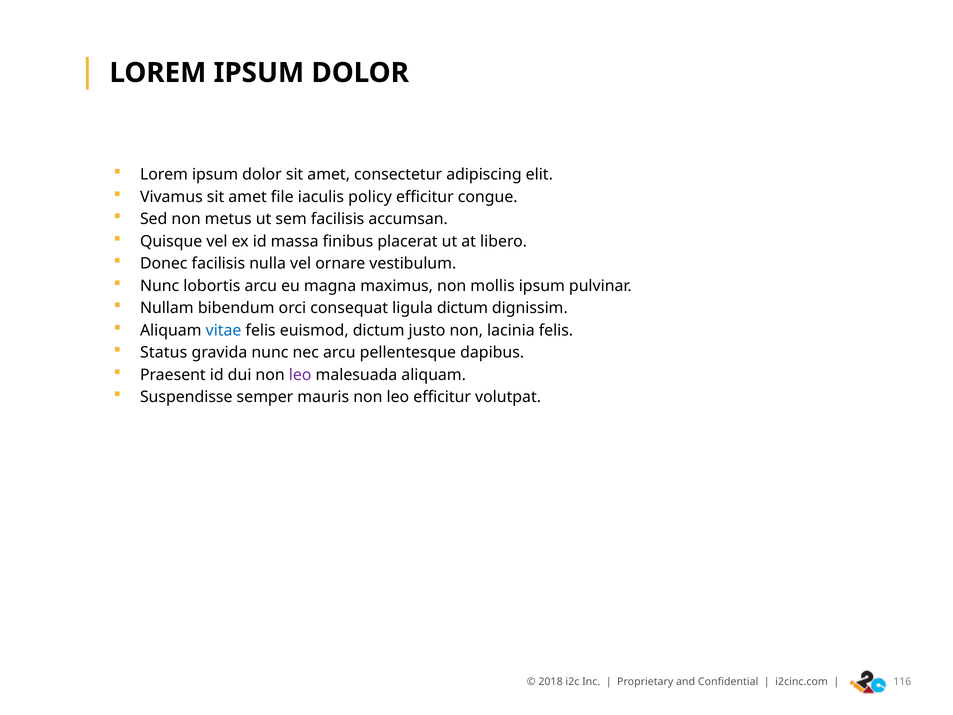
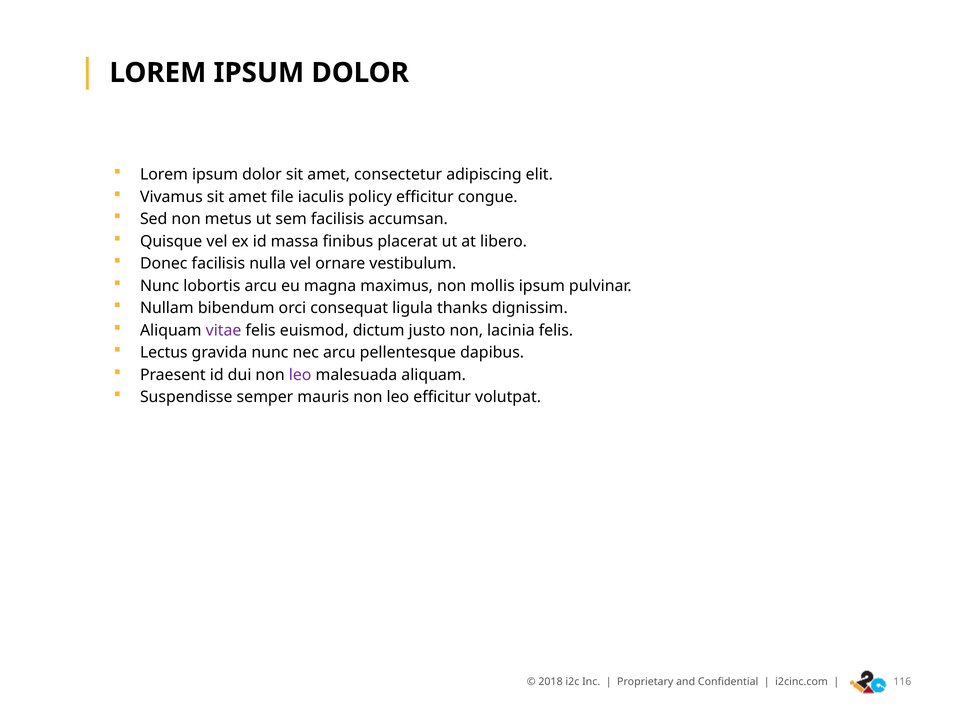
ligula dictum: dictum -> thanks
vitae colour: blue -> purple
Status: Status -> Lectus
